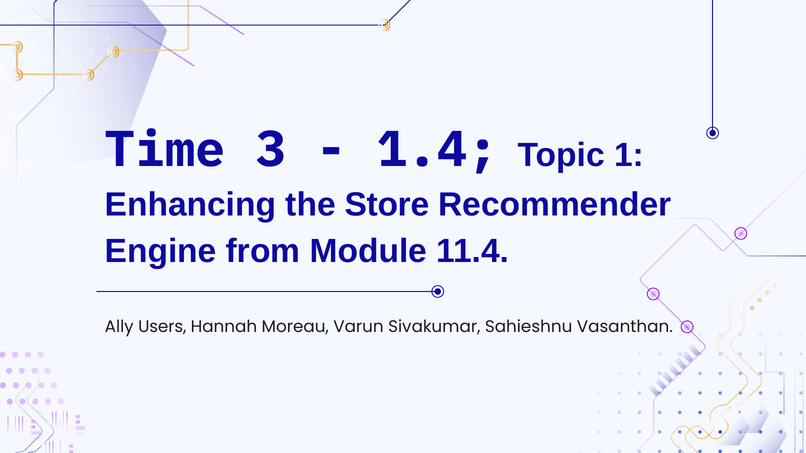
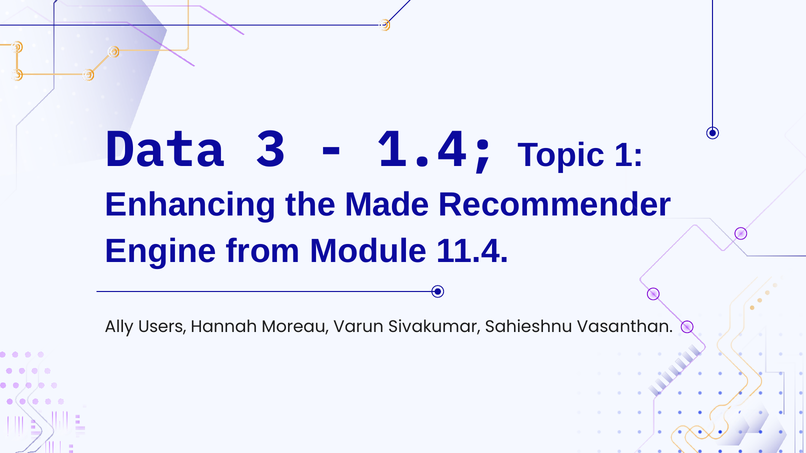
Time: Time -> Data
Store: Store -> Made
